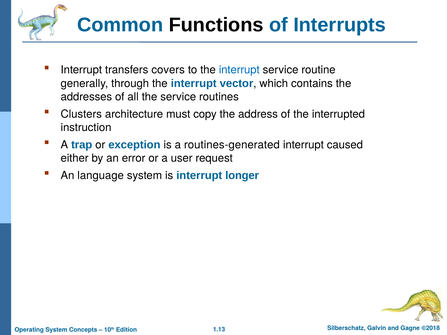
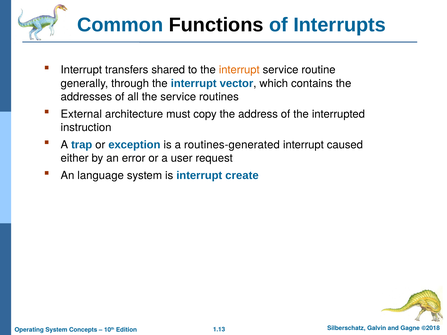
covers: covers -> shared
interrupt at (239, 70) colour: blue -> orange
Clusters: Clusters -> External
longer: longer -> create
